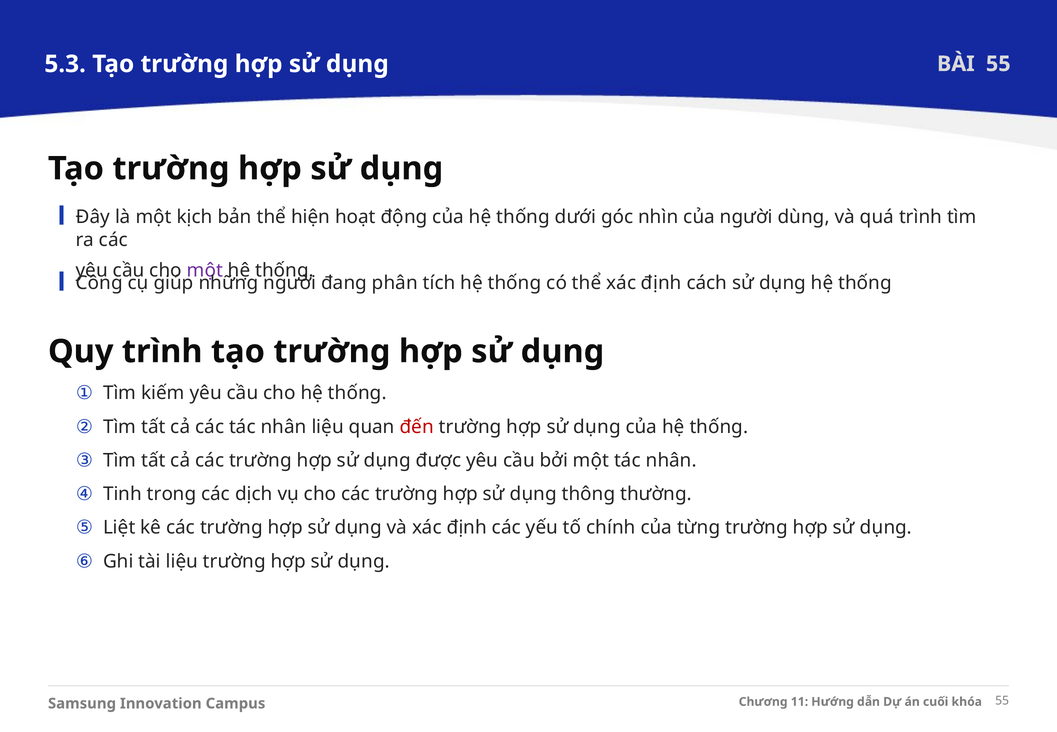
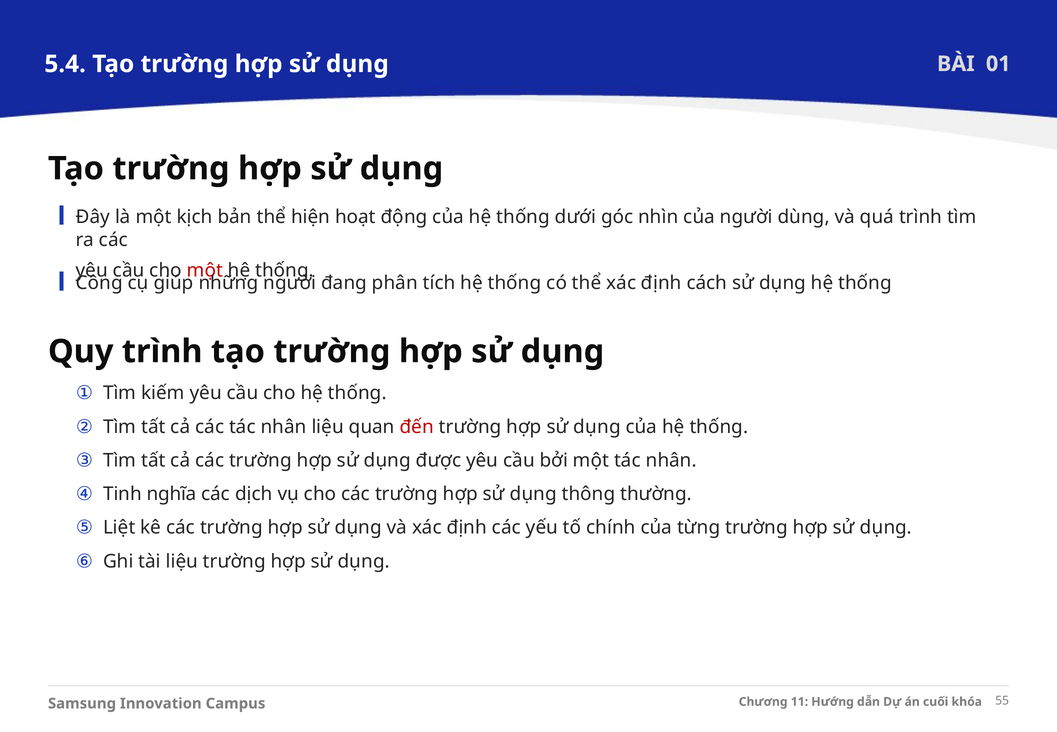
5.3: 5.3 -> 5.4
BÀI 55: 55 -> 01
một at (205, 271) colour: purple -> red
trong: trong -> nghĩa
